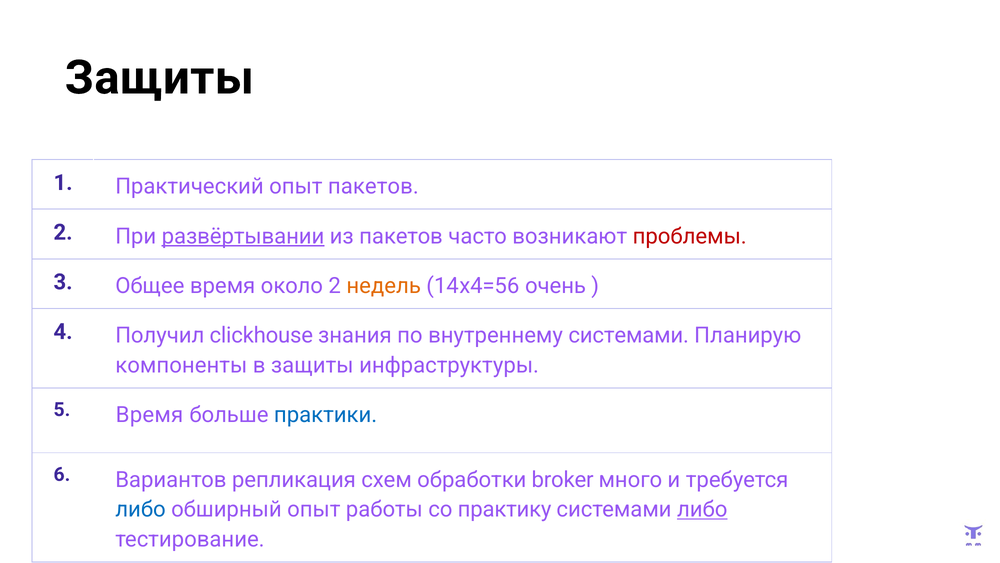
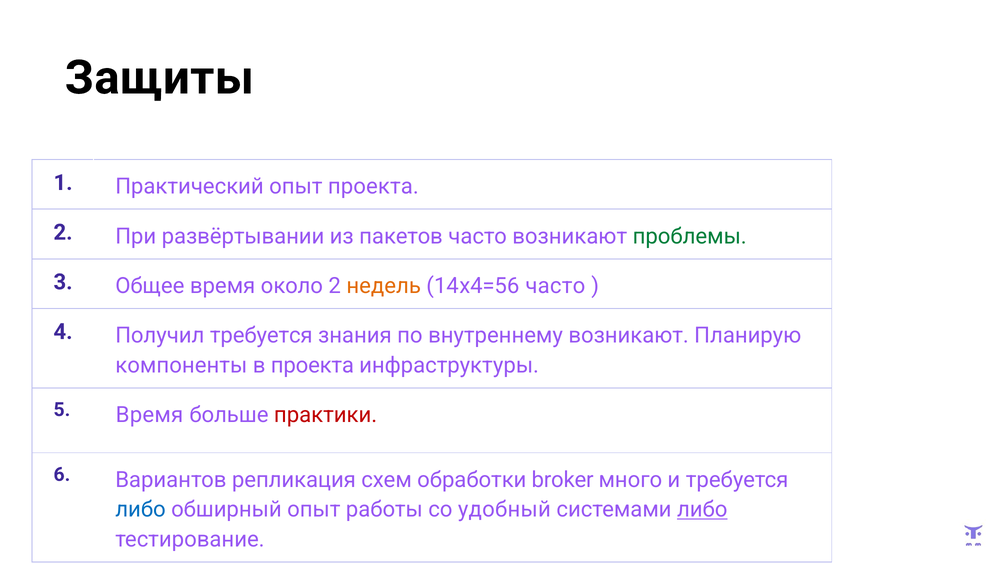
опыт пакетов: пакетов -> проекта
развёртывании underline: present -> none
проблемы colour: red -> green
14x4=56 очень: очень -> часто
Получил clickhouse: clickhouse -> требуется
внутреннему системами: системами -> возникают
в защиты: защиты -> проекта
практики colour: blue -> red
практику: практику -> удобный
